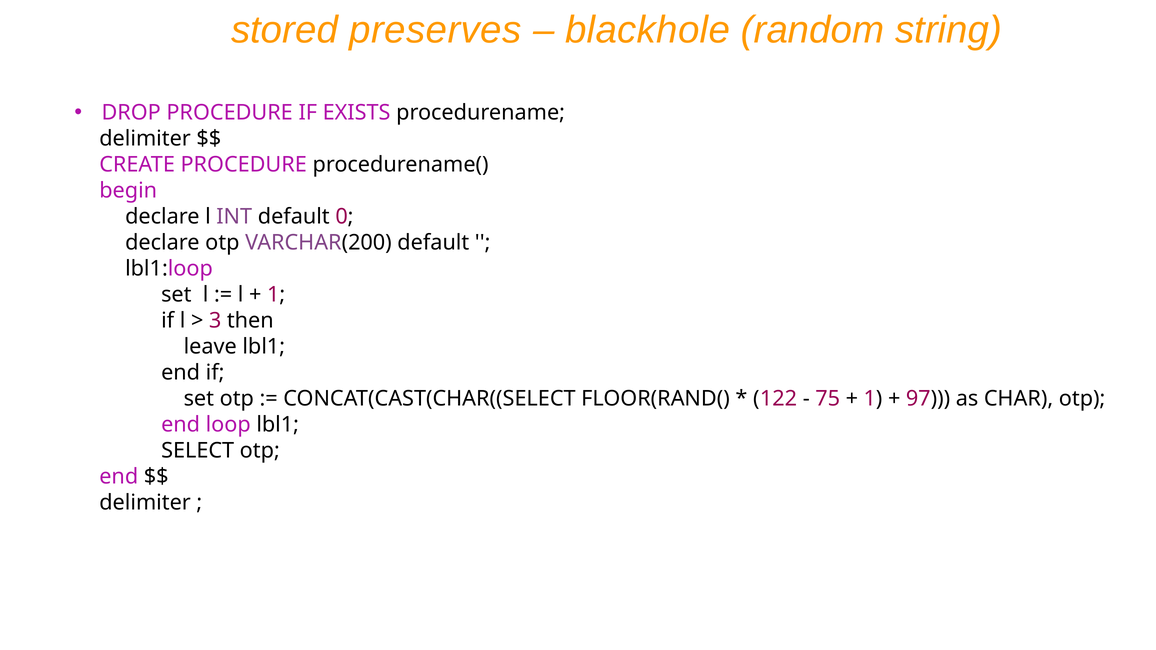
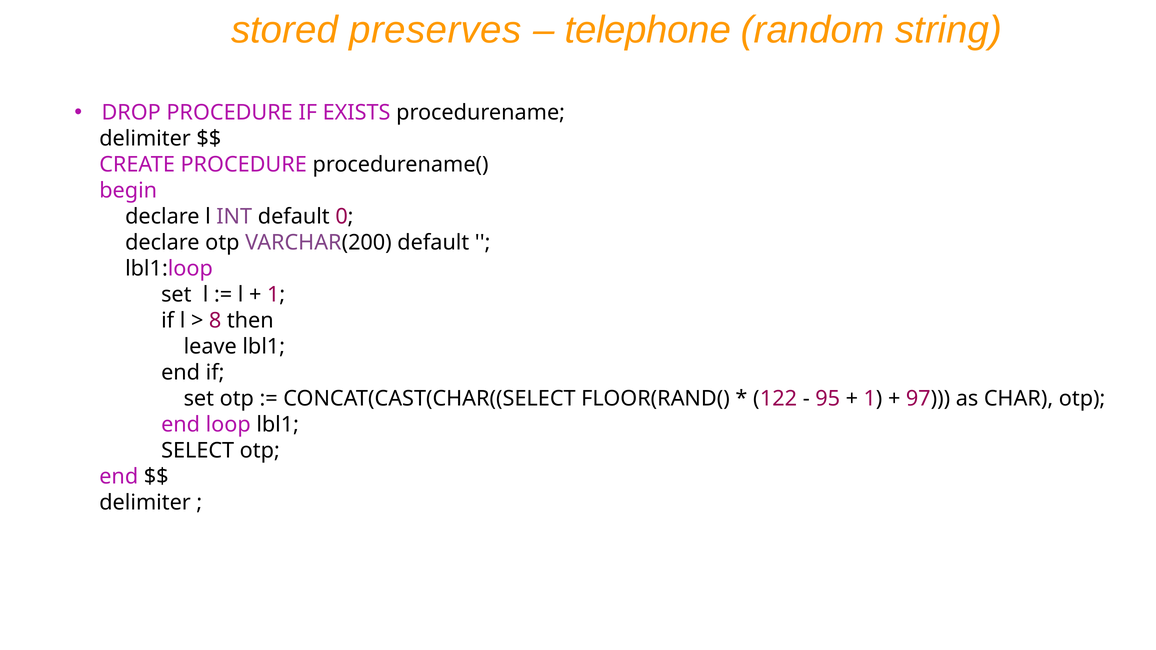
blackhole: blackhole -> telephone
3: 3 -> 8
75: 75 -> 95
